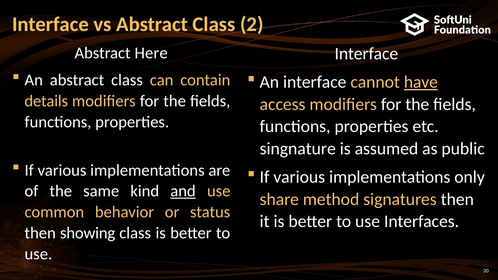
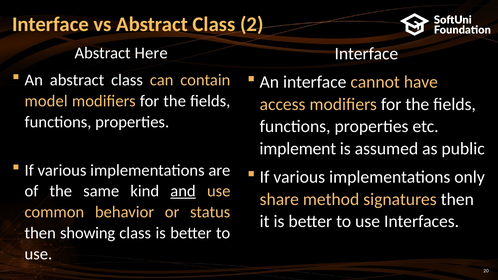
have underline: present -> none
details: details -> model
singnature: singnature -> implement
